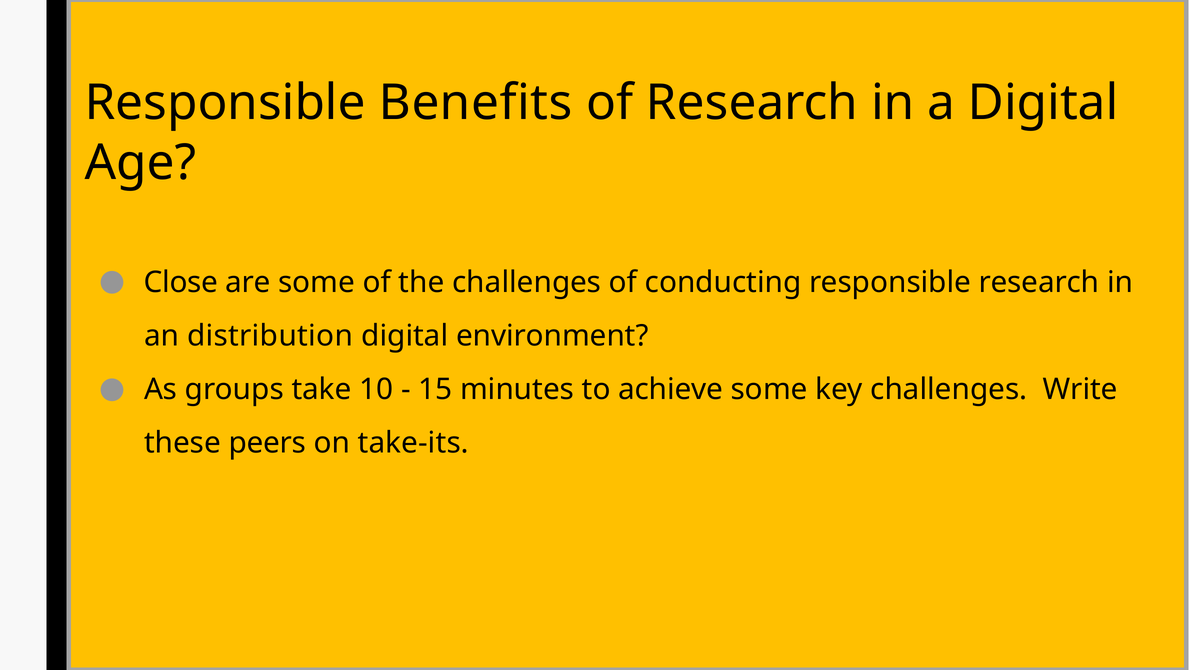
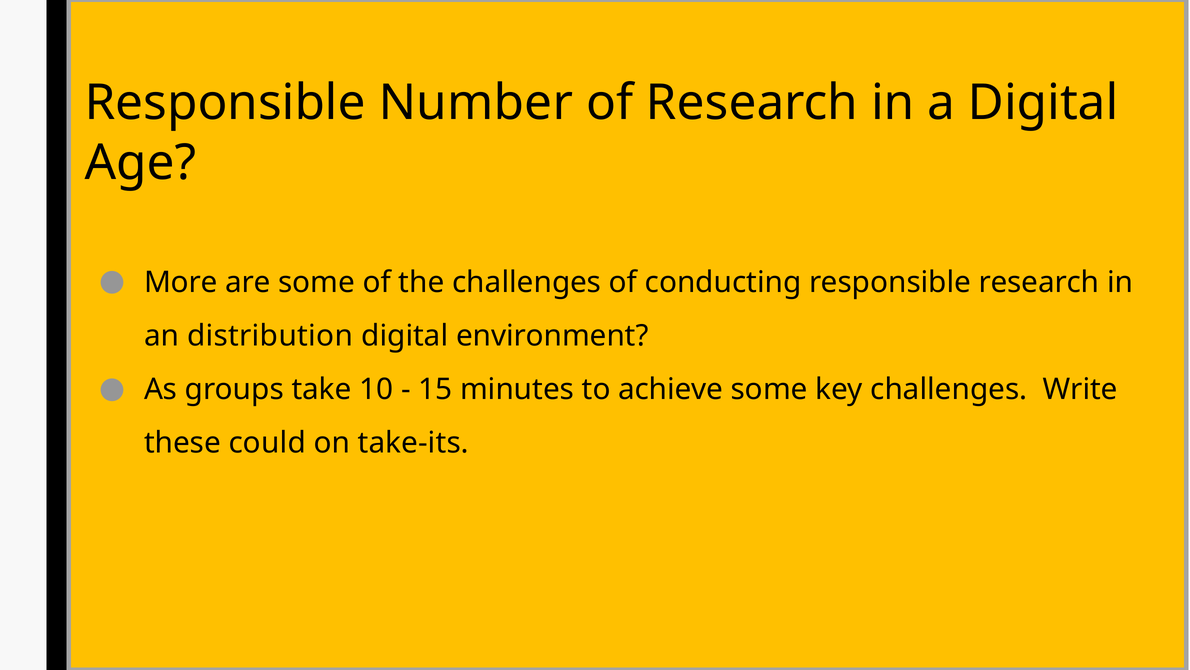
Benefits: Benefits -> Number
Close: Close -> More
peers: peers -> could
